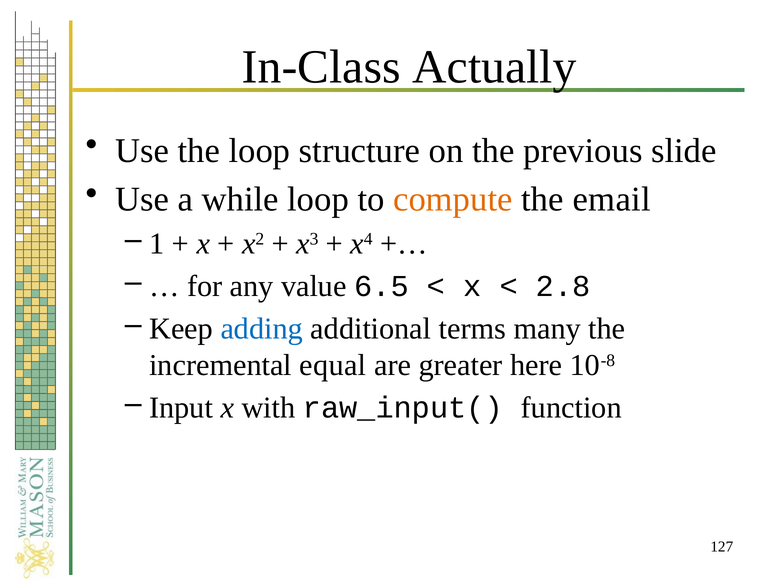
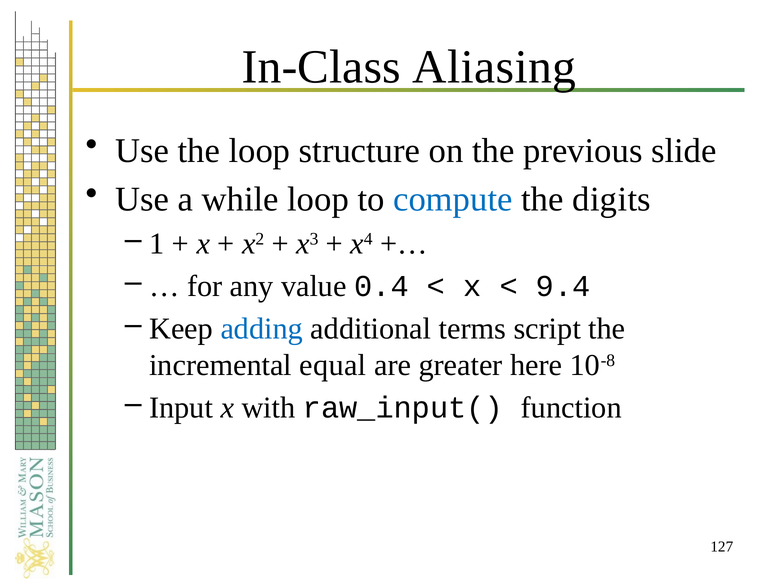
Actually: Actually -> Aliasing
compute colour: orange -> blue
email: email -> digits
6.5: 6.5 -> 0.4
2.8: 2.8 -> 9.4
many: many -> script
